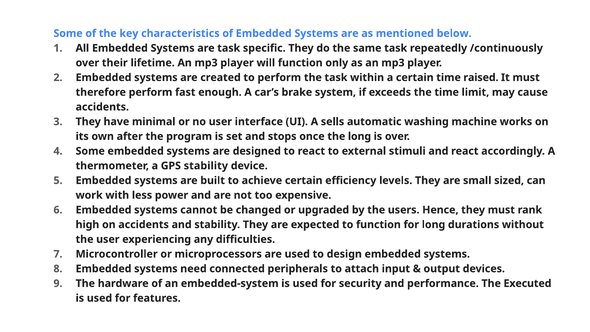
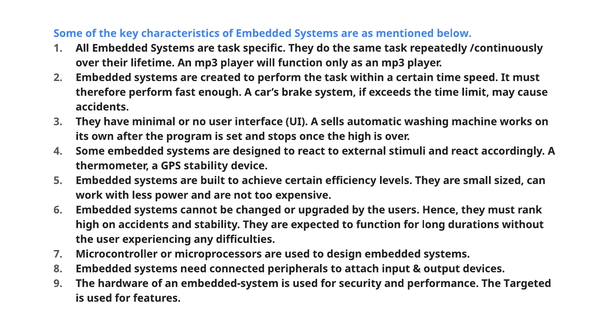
raised: raised -> speed
the long: long -> high
Executed: Executed -> Targeted
